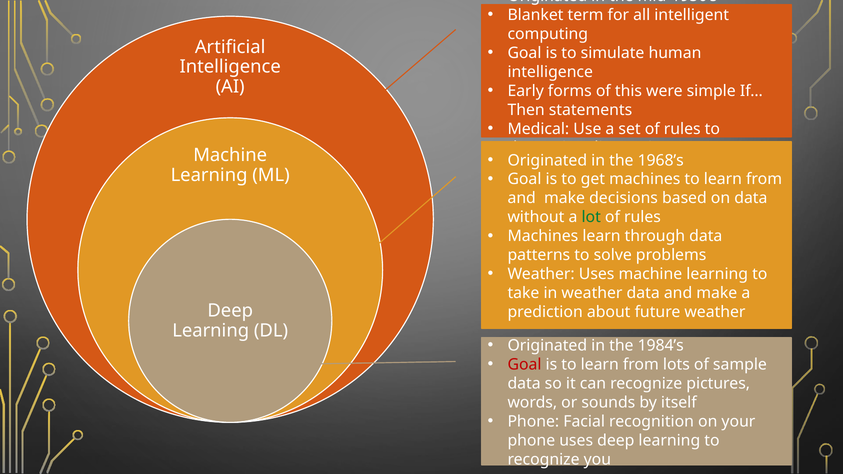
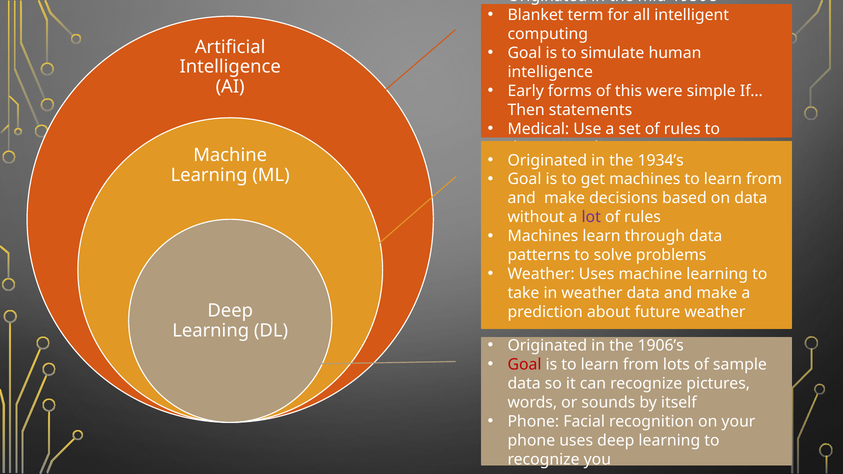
1968’s: 1968’s -> 1934’s
lot colour: green -> purple
1984’s: 1984’s -> 1906’s
